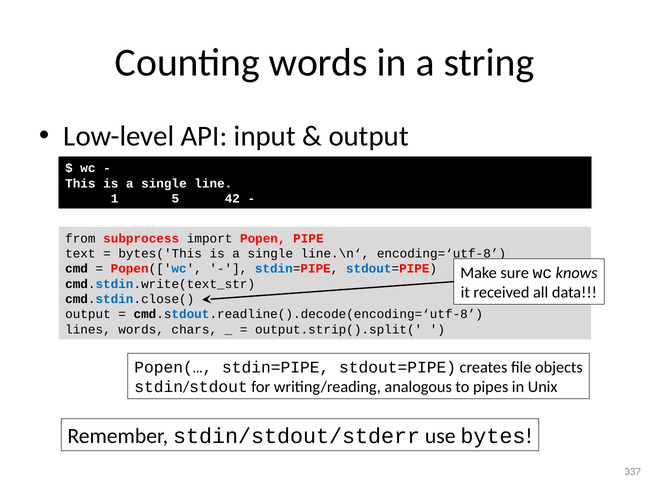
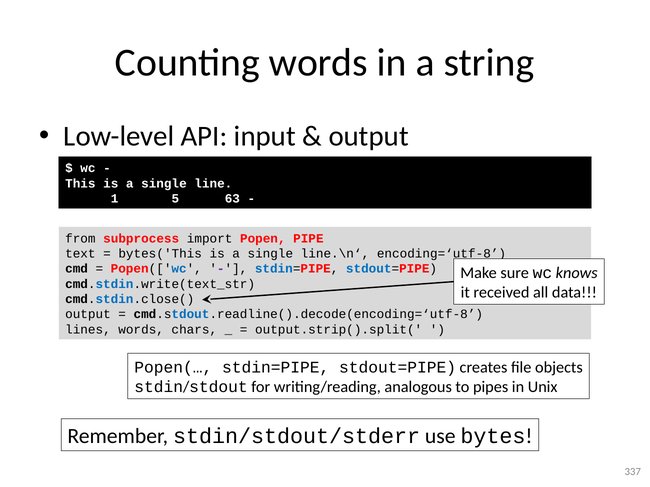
42: 42 -> 63
